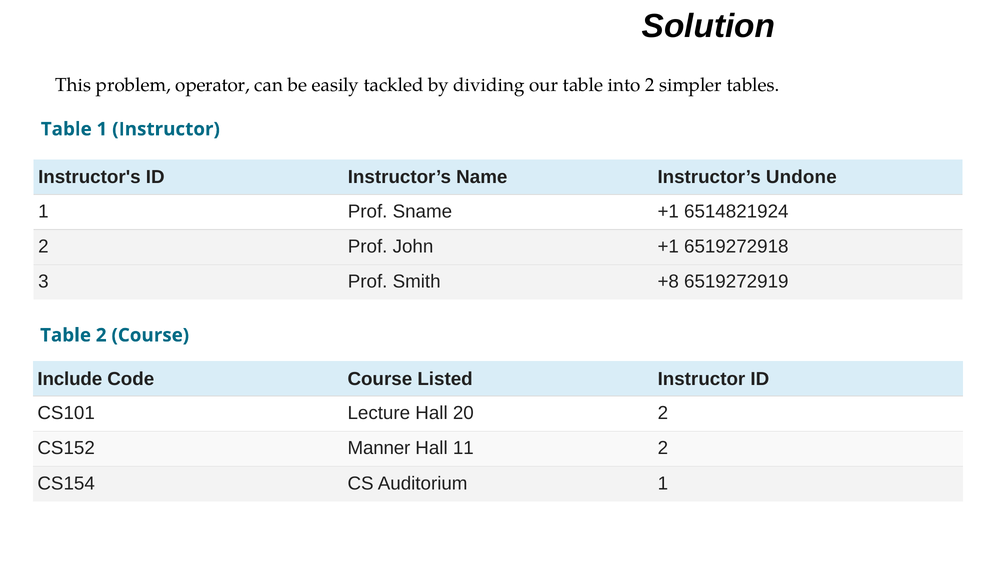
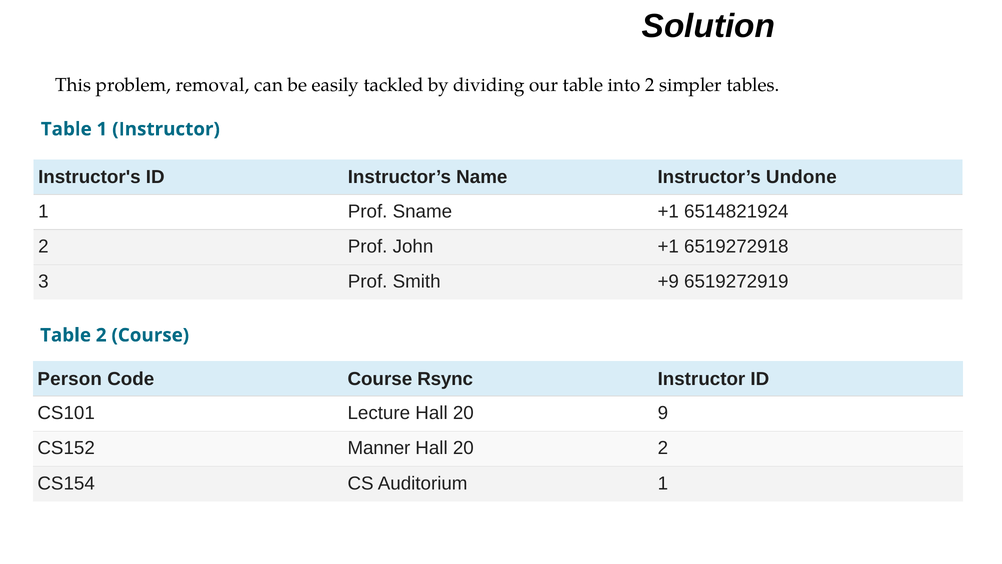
operator: operator -> removal
+8: +8 -> +9
Include: Include -> Person
Listed: Listed -> Rsync
20 2: 2 -> 9
11 at (463, 448): 11 -> 20
